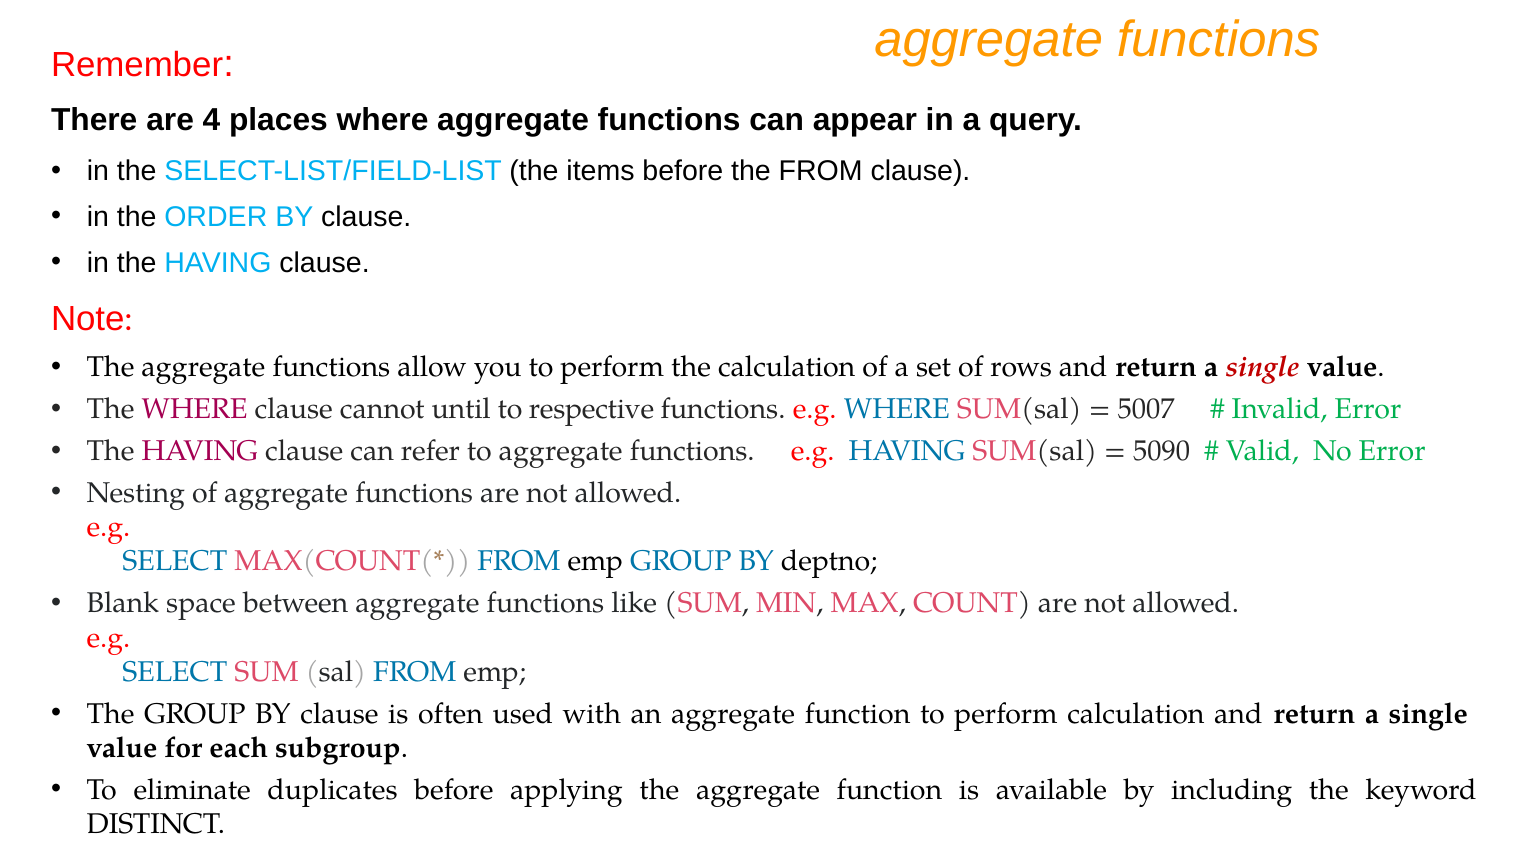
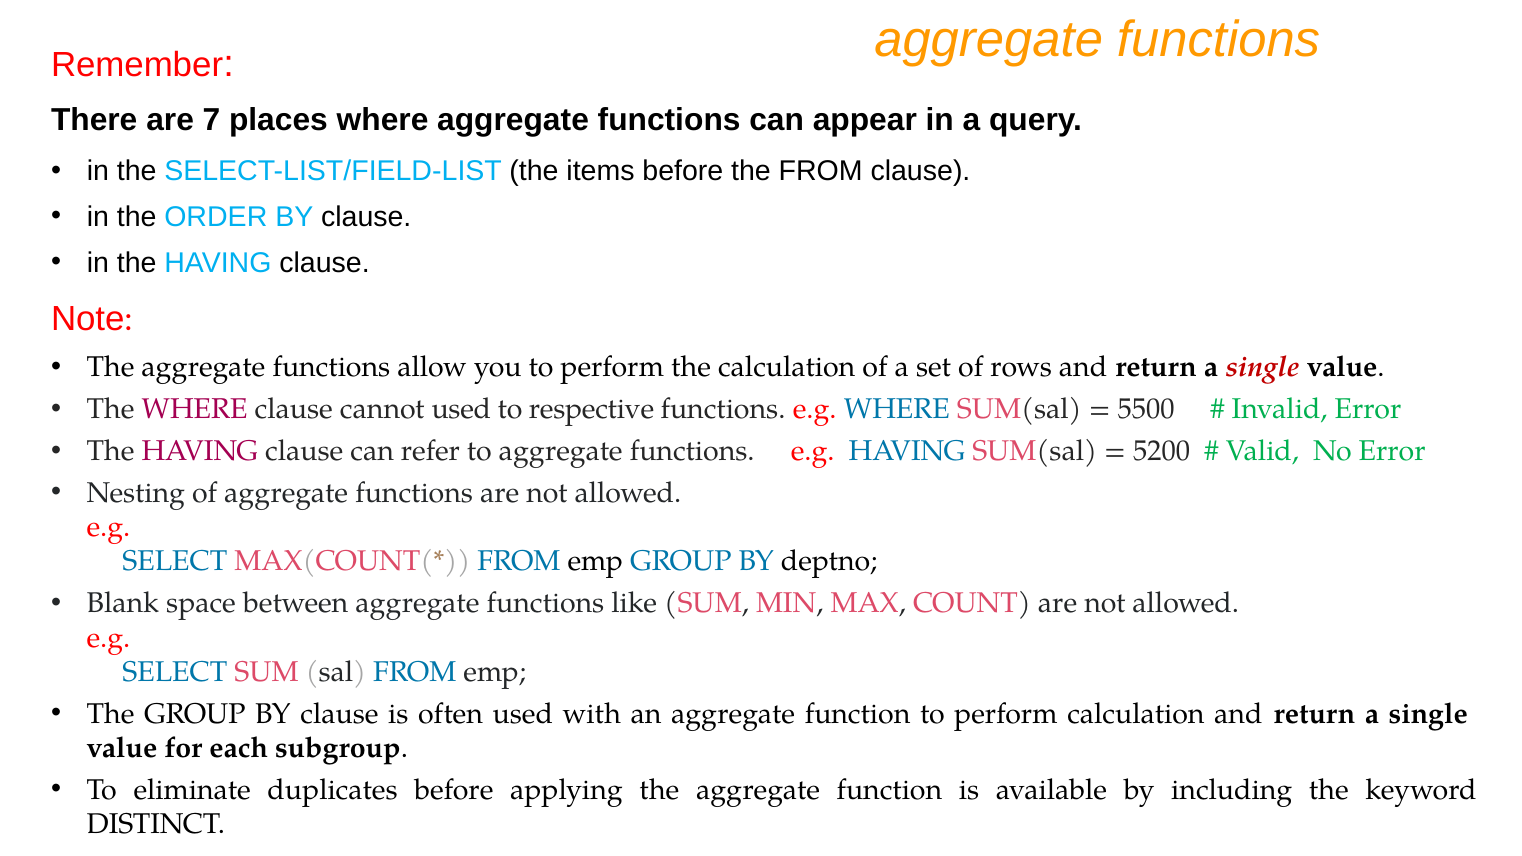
4: 4 -> 7
cannot until: until -> used
5007: 5007 -> 5500
5090: 5090 -> 5200
